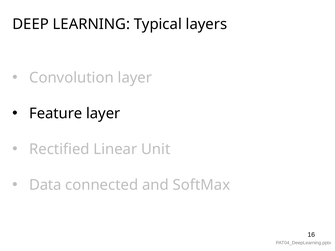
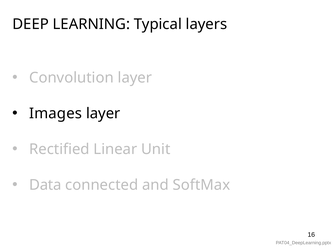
Feature: Feature -> Images
